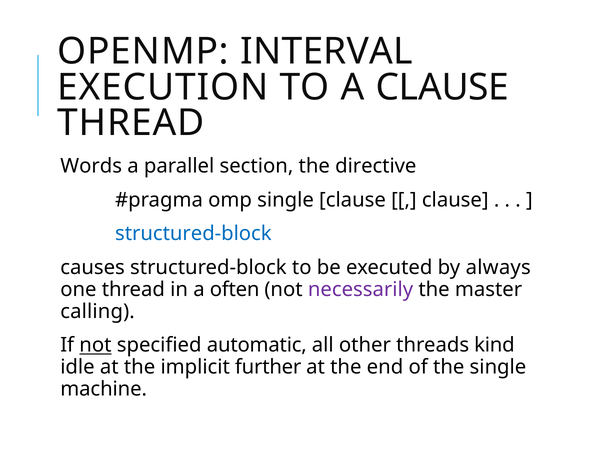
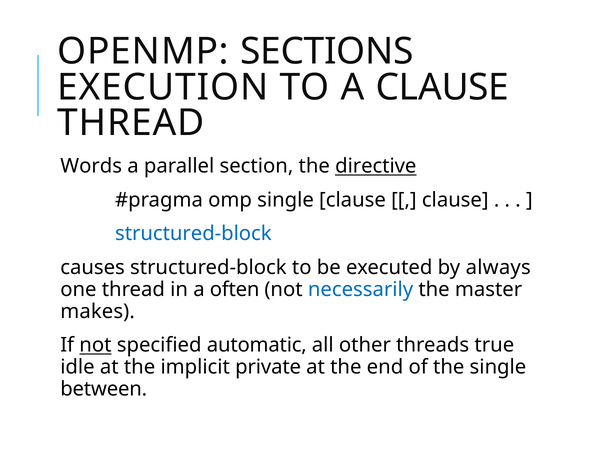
INTERVAL: INTERVAL -> SECTIONS
directive underline: none -> present
necessarily colour: purple -> blue
calling: calling -> makes
kind: kind -> true
further: further -> private
machine: machine -> between
